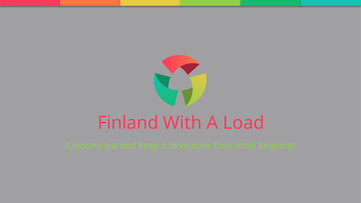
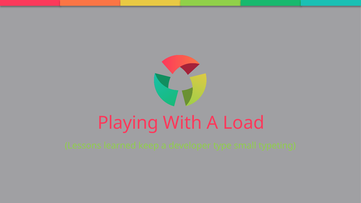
Finland: Finland -> Playing
they: they -> type
keeping: keeping -> typeting
